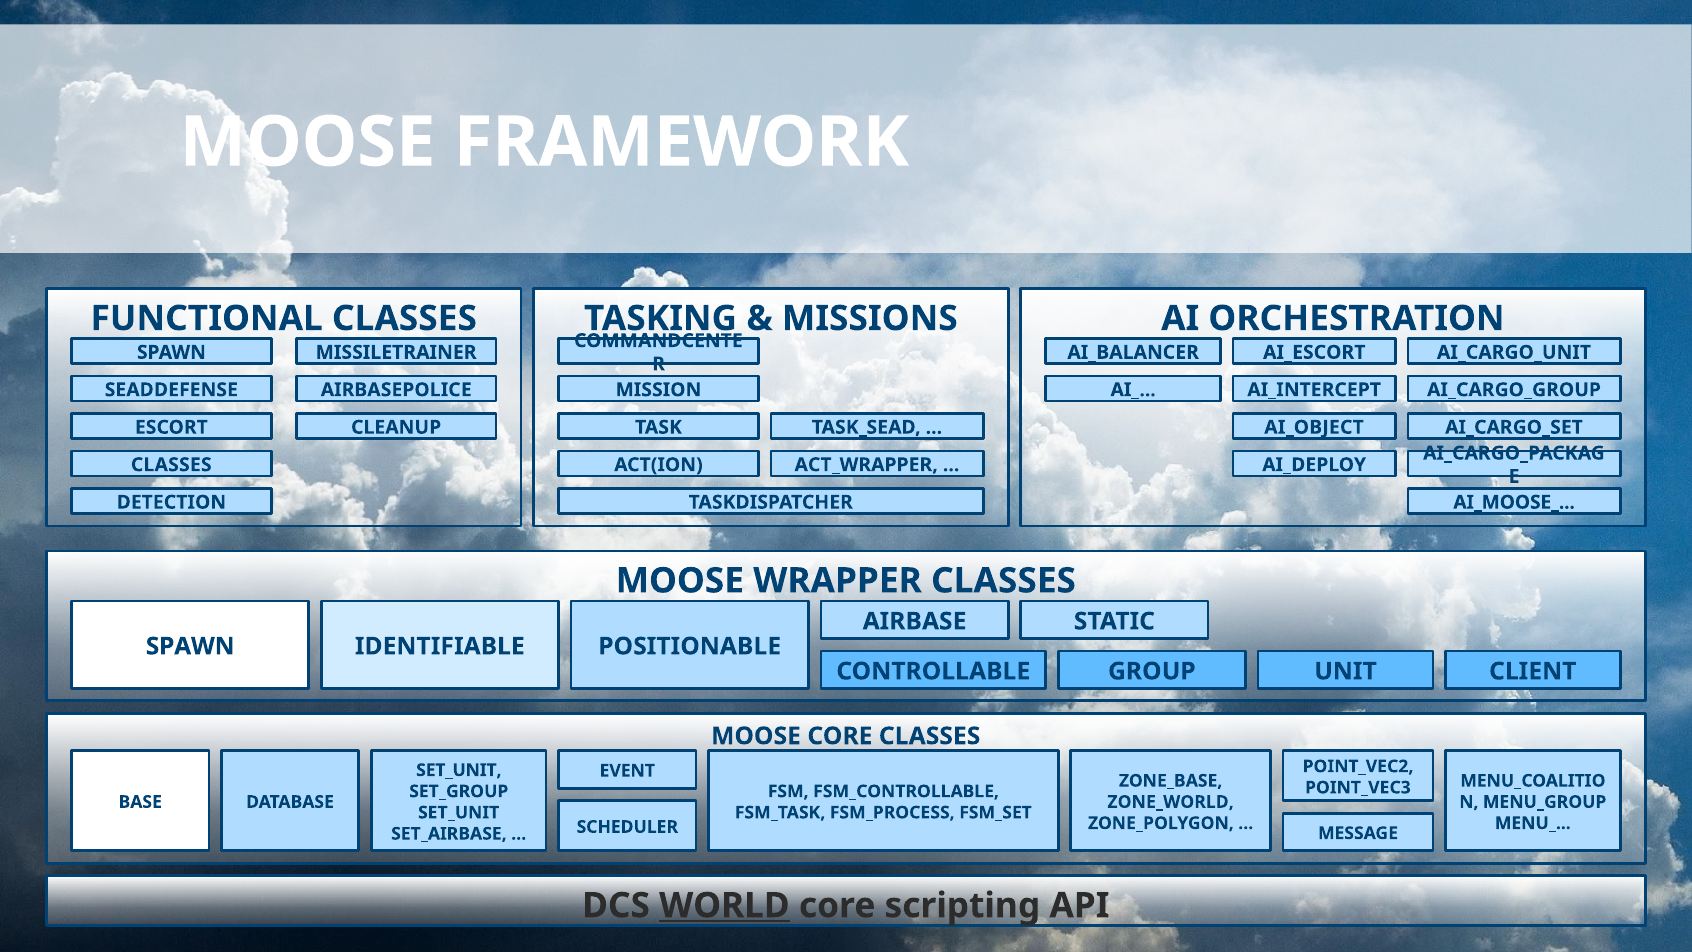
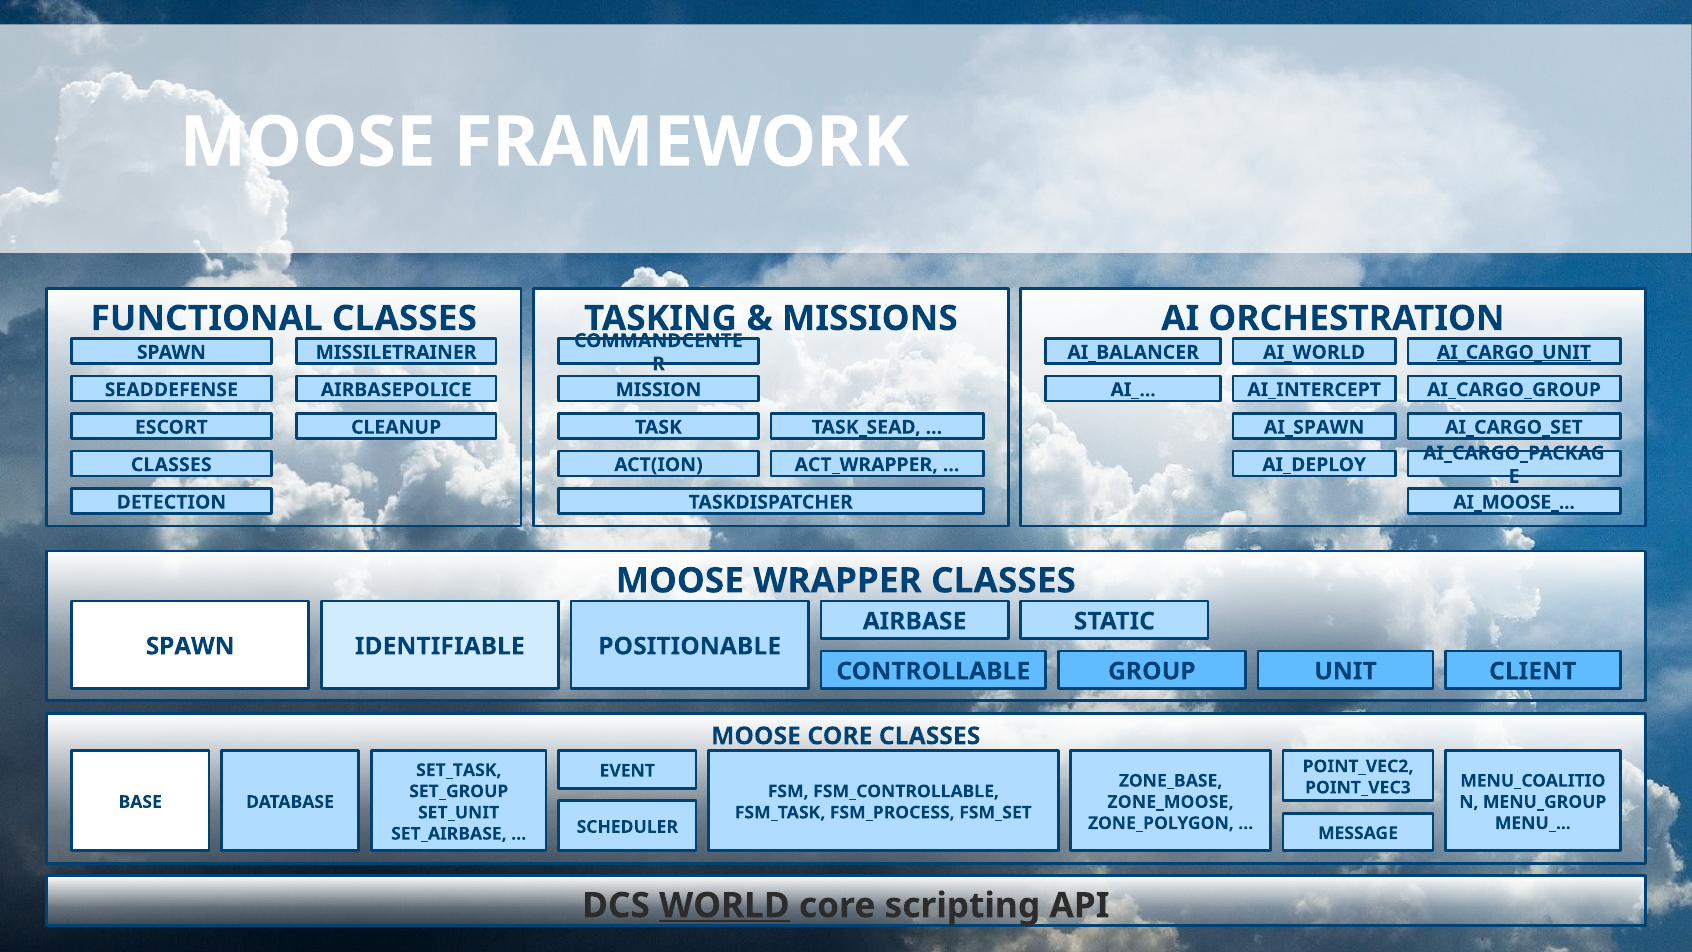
AI_ESCORT: AI_ESCORT -> AI_WORLD
AI_CARGO_UNIT underline: none -> present
AI_OBJECT: AI_OBJECT -> AI_SPAWN
SET_UNIT at (459, 770): SET_UNIT -> SET_TASK
ZONE_WORLD: ZONE_WORLD -> ZONE_MOOSE
